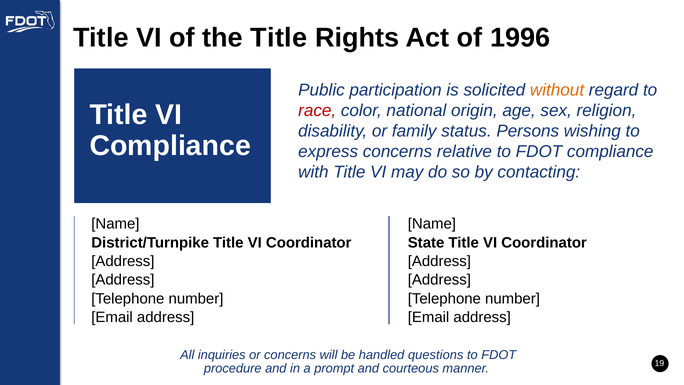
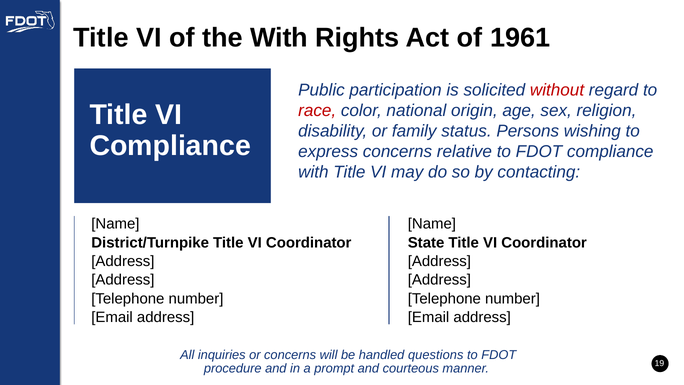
the Title: Title -> With
1996: 1996 -> 1961
without colour: orange -> red
